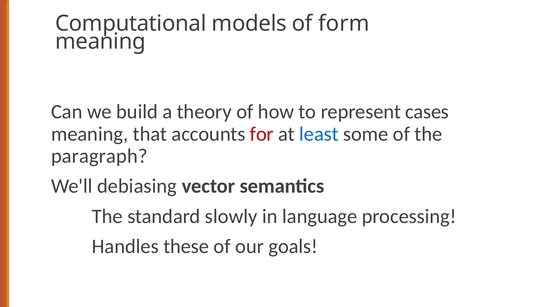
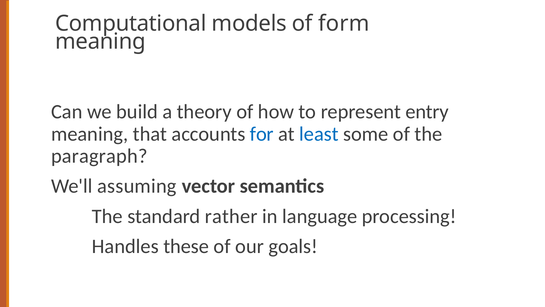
cases: cases -> entry
for colour: red -> blue
debiasing: debiasing -> assuming
slowly: slowly -> rather
